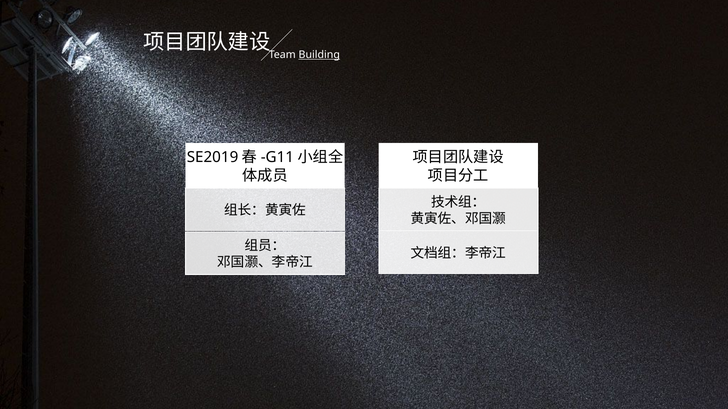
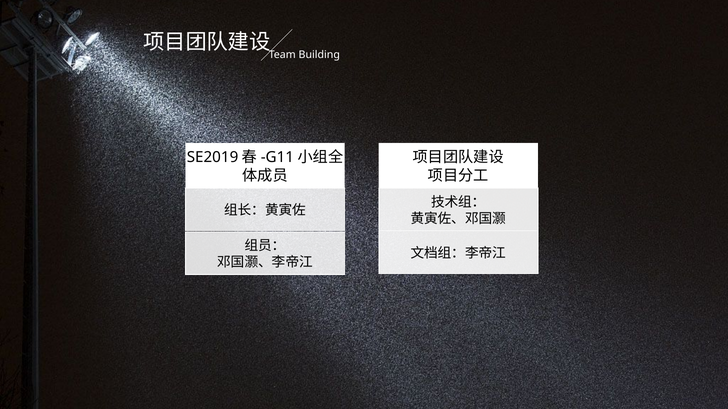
Building underline: present -> none
